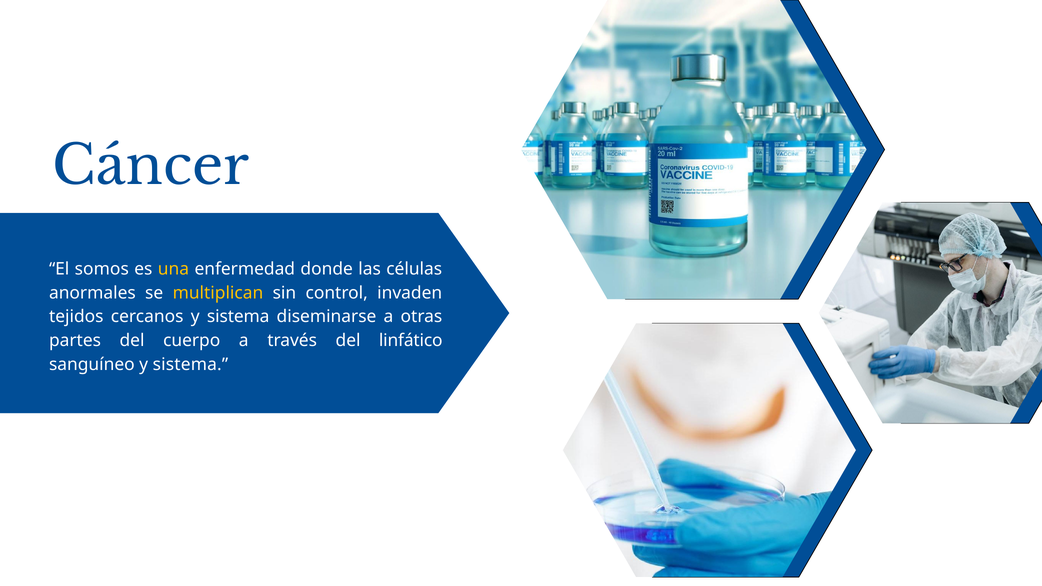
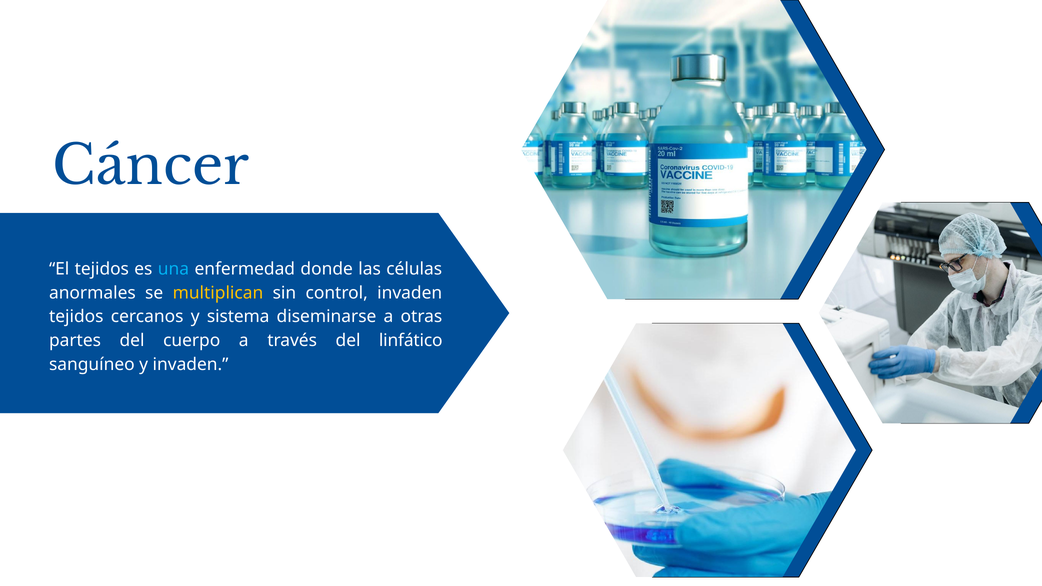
El somos: somos -> tejidos
una colour: yellow -> light blue
sanguíneo y sistema: sistema -> invaden
